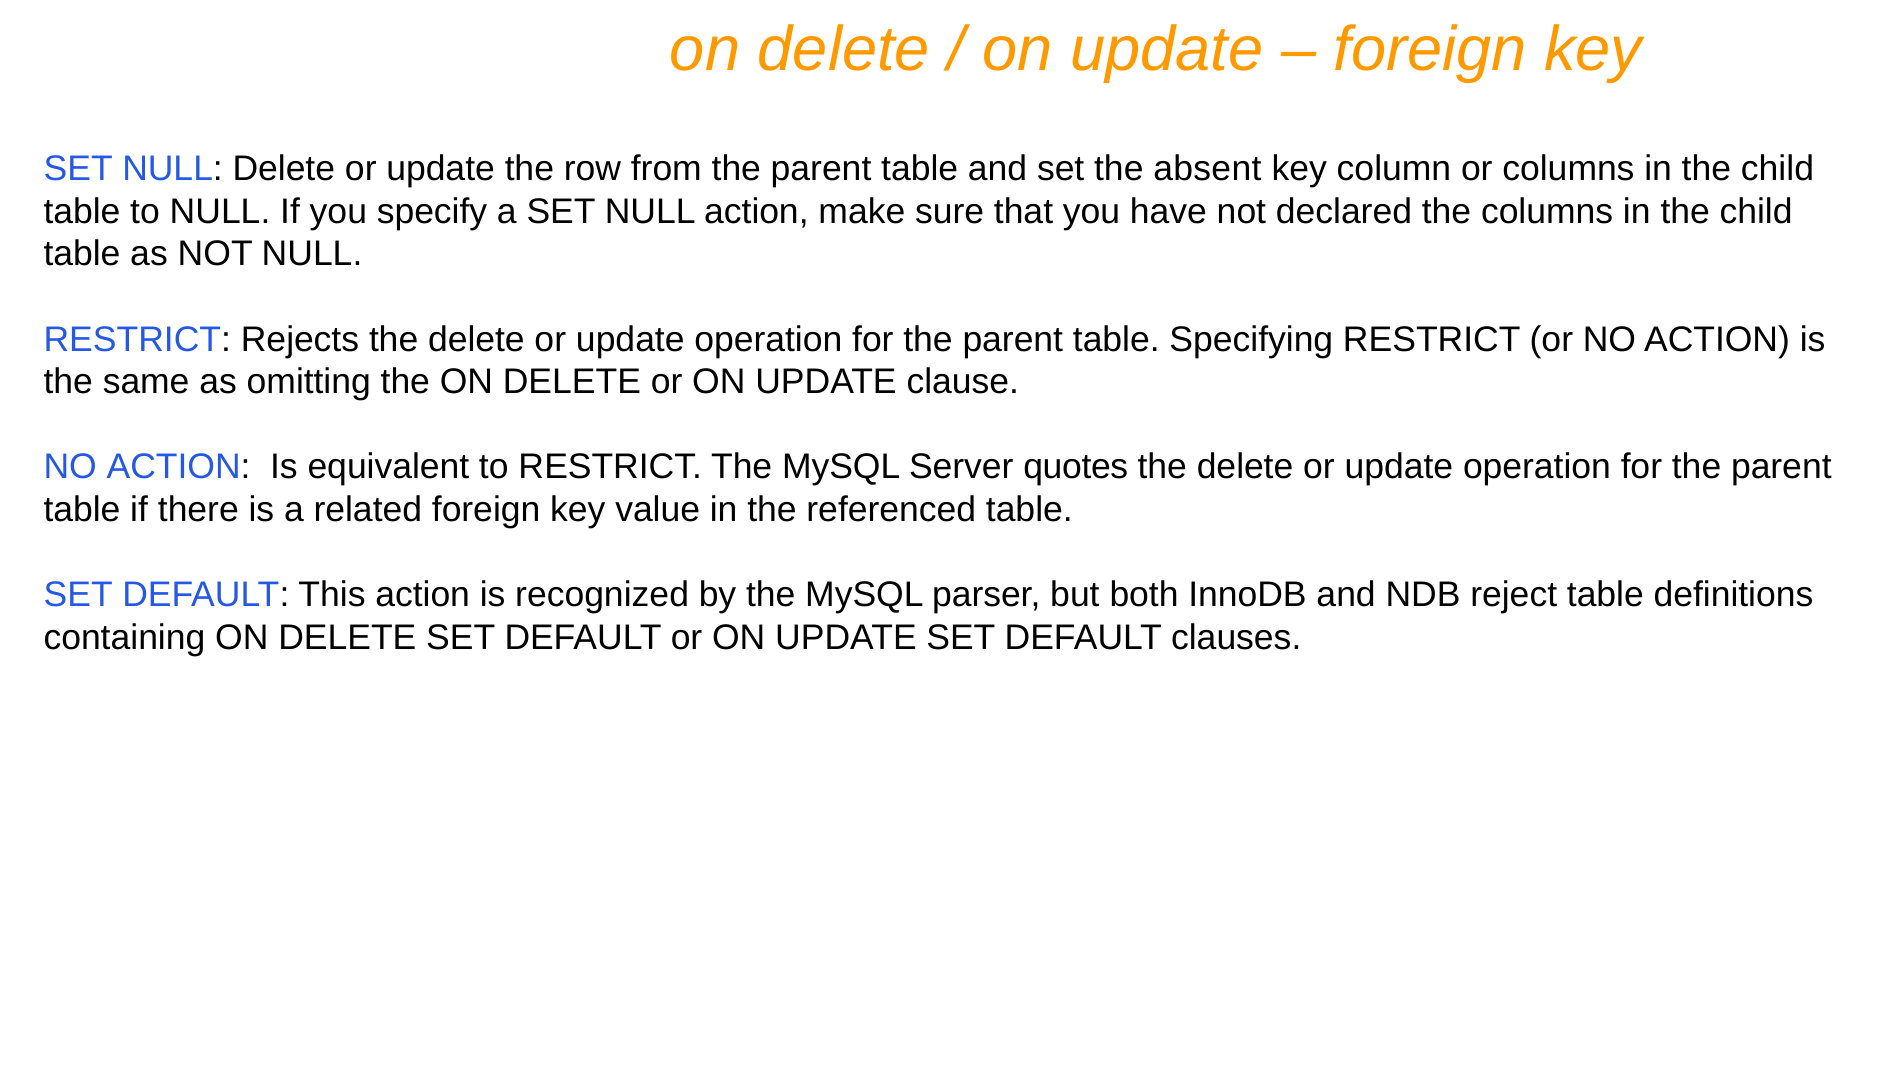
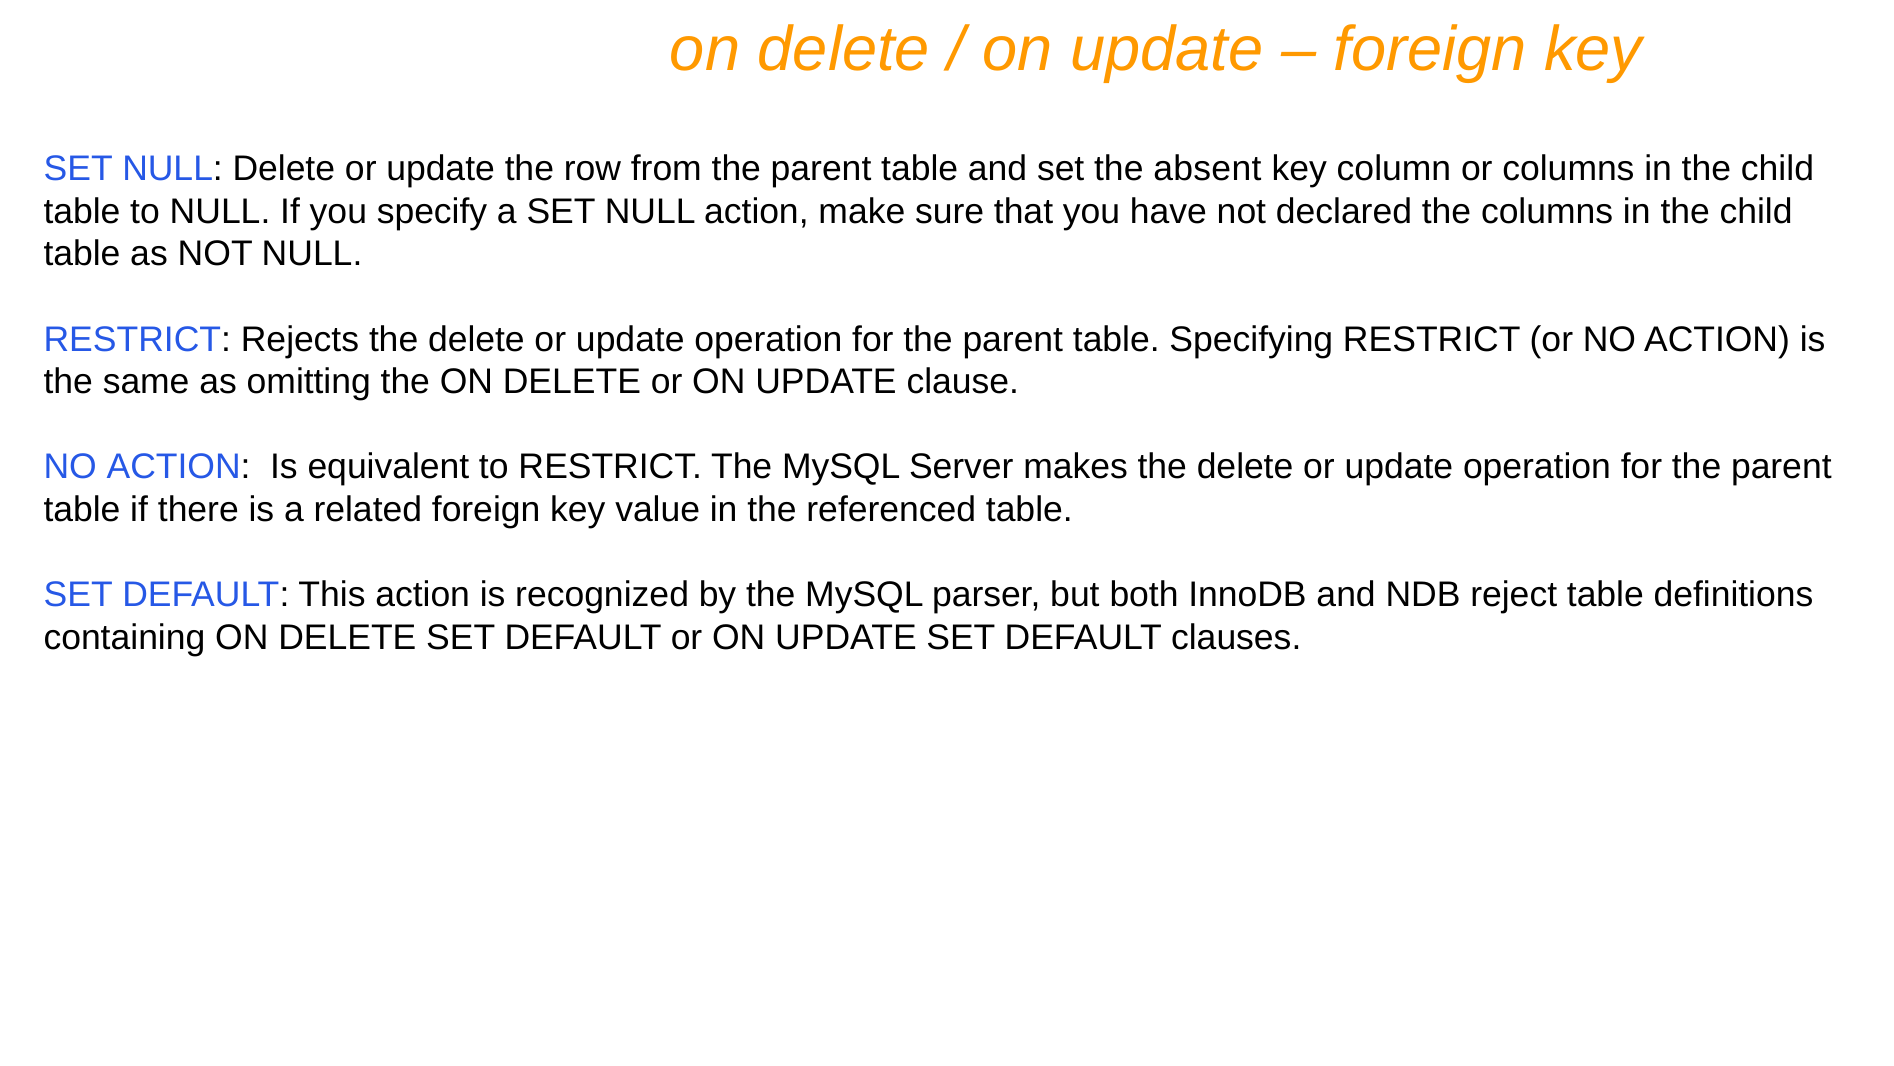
quotes: quotes -> makes
